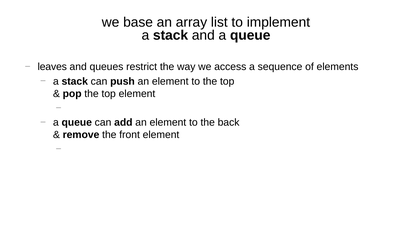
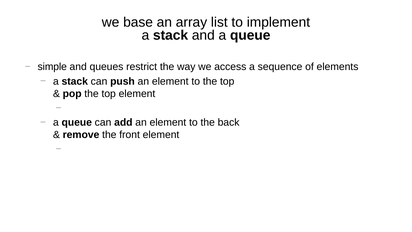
leaves: leaves -> simple
